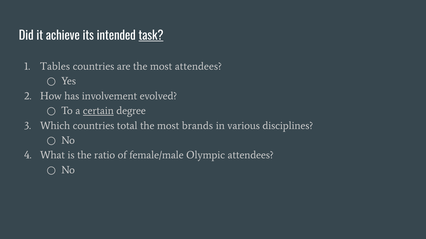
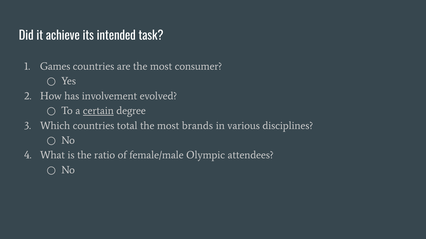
task underline: present -> none
Tables: Tables -> Games
most attendees: attendees -> consumer
